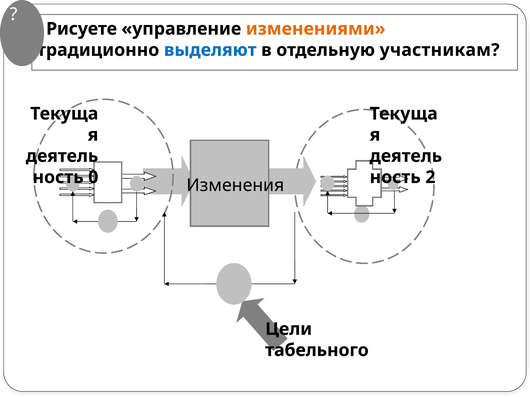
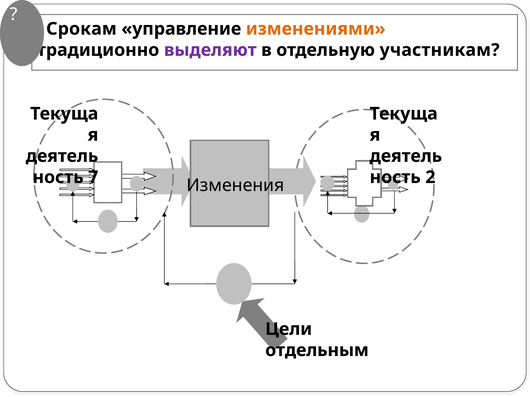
Рисуете: Рисуете -> Срокам
выделяют colour: blue -> purple
0: 0 -> 7
табельного: табельного -> отдельным
